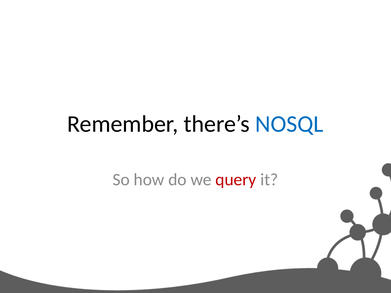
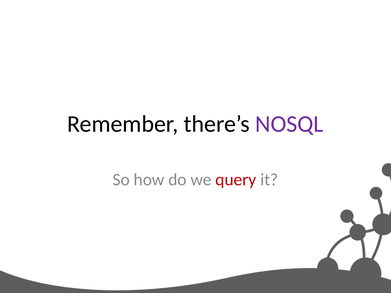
NOSQL colour: blue -> purple
